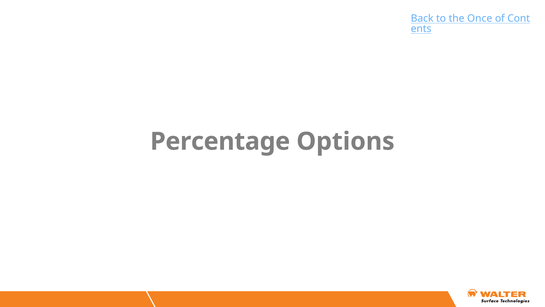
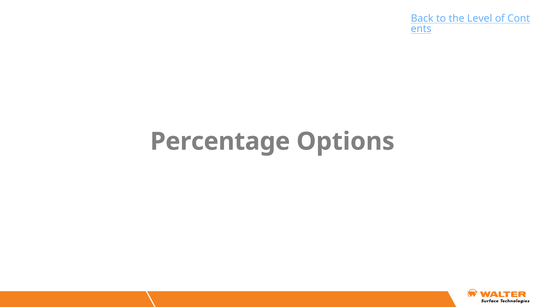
Once: Once -> Level
